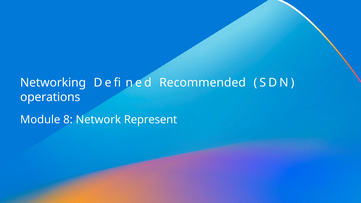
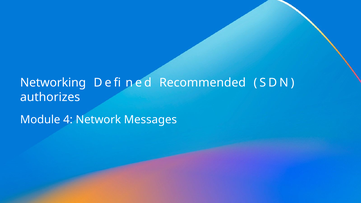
operations: operations -> authorizes
8: 8 -> 4
Represent: Represent -> Messages
